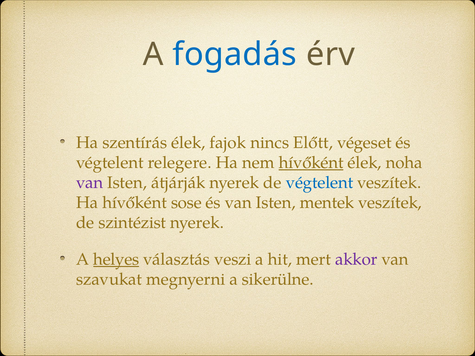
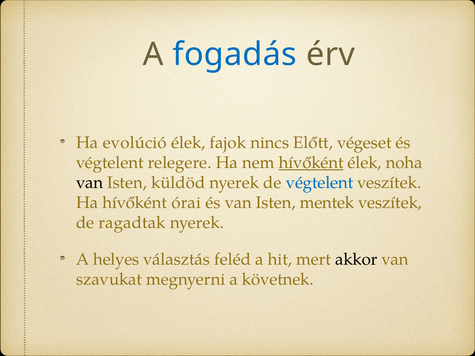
szentírás: szentírás -> evolúció
van at (90, 183) colour: purple -> black
átjárják: átjárják -> küldöd
sose: sose -> órai
szintézist: szintézist -> ragadtak
helyes underline: present -> none
veszi: veszi -> feléd
akkor colour: purple -> black
sikerülne: sikerülne -> követnek
